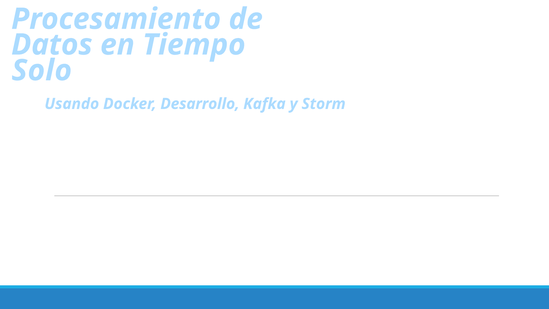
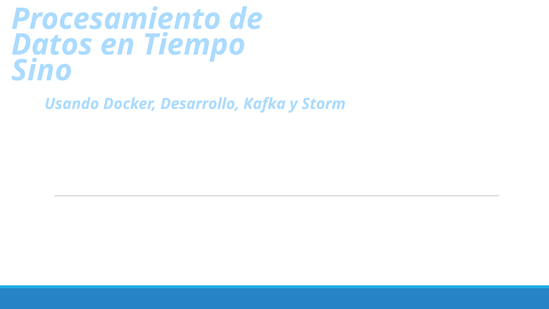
Solo: Solo -> Sino
